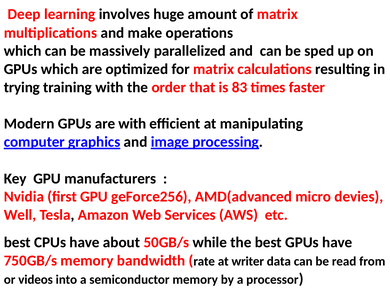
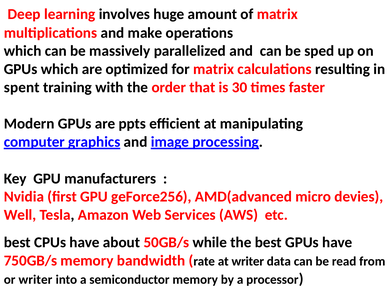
trying: trying -> spent
83: 83 -> 30
are with: with -> ppts
or videos: videos -> writer
